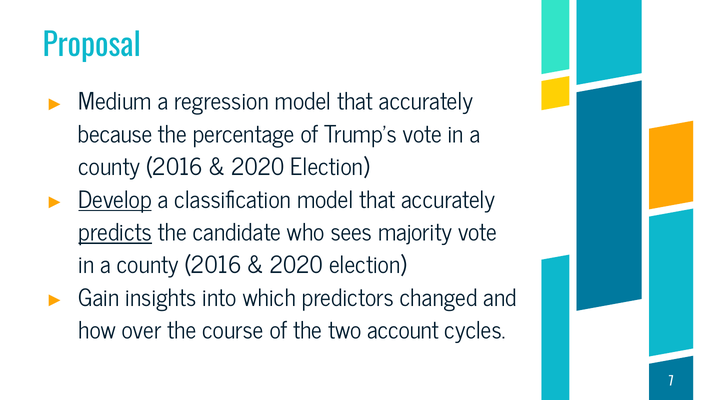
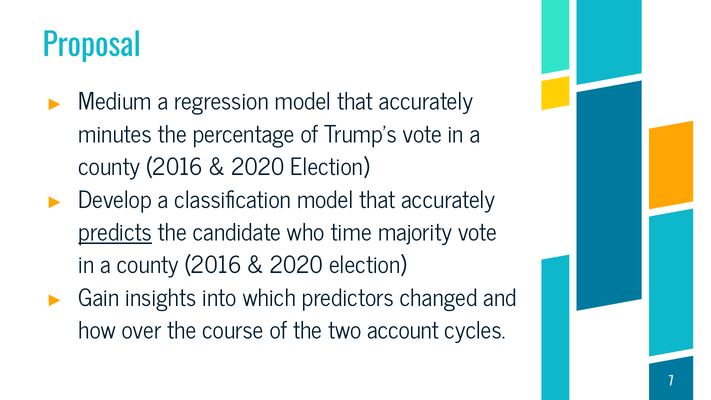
because: because -> minutes
Develop underline: present -> none
sees: sees -> time
